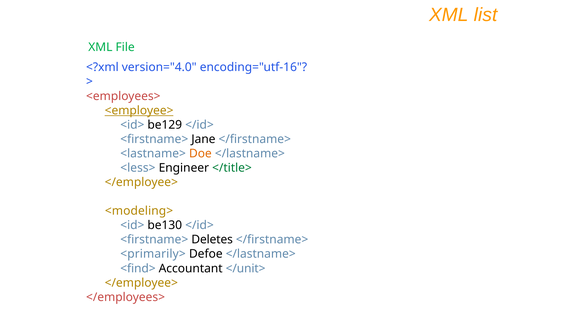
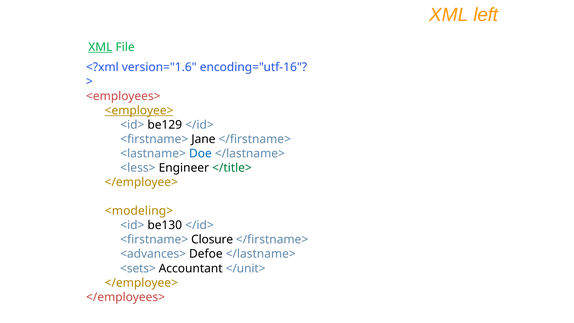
list: list -> left
XML at (100, 47) underline: none -> present
version="4.0: version="4.0 -> version="1.6
Doe colour: orange -> blue
Deletes: Deletes -> Closure
<primarily>: <primarily> -> <advances>
<find>: <find> -> <sets>
